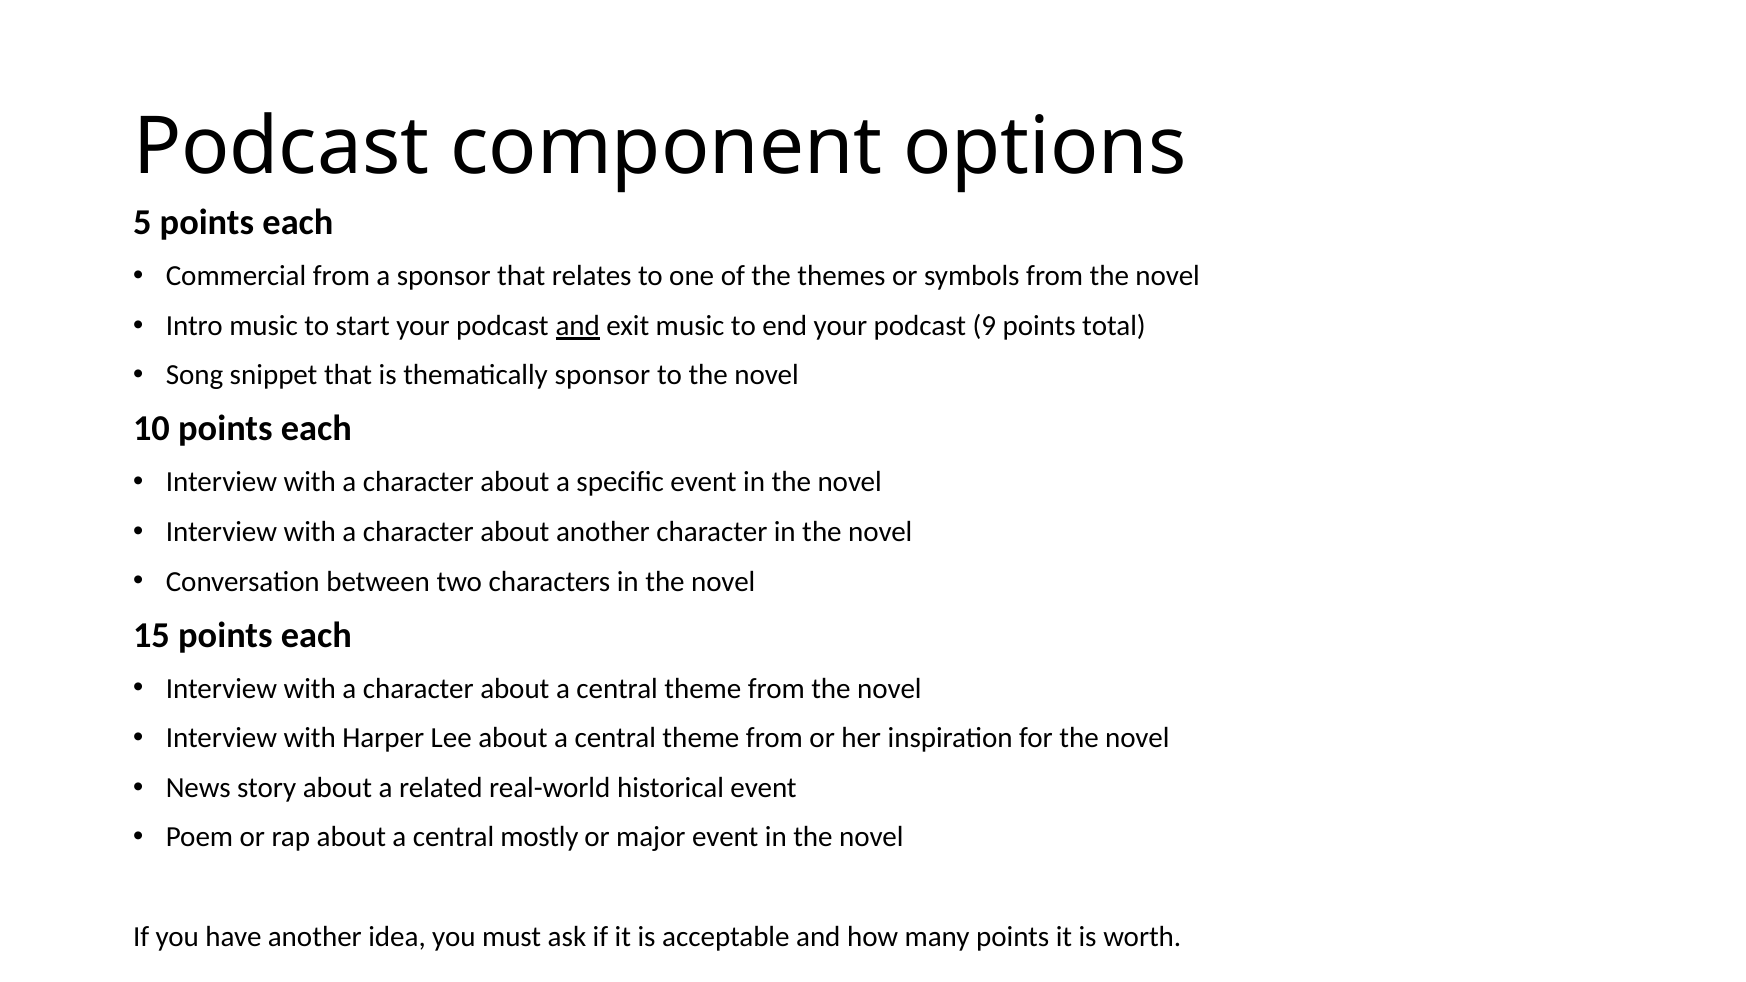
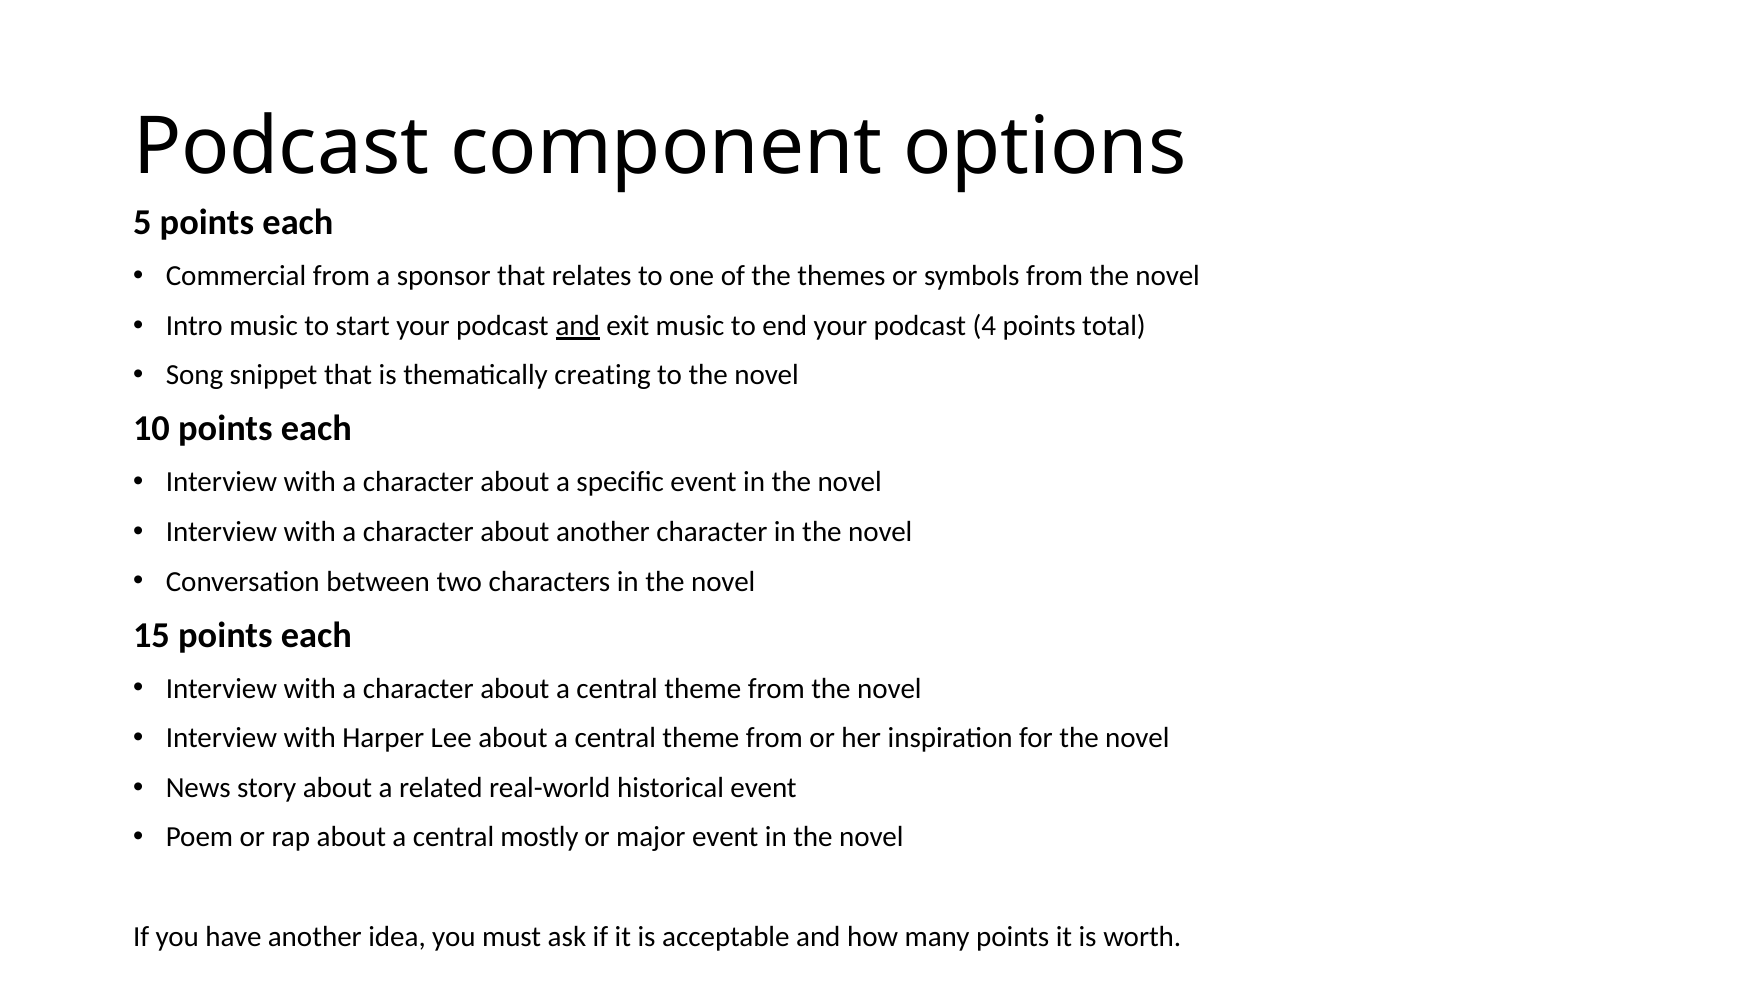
9: 9 -> 4
thematically sponsor: sponsor -> creating
